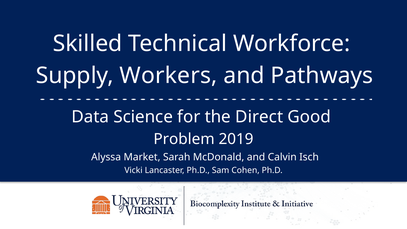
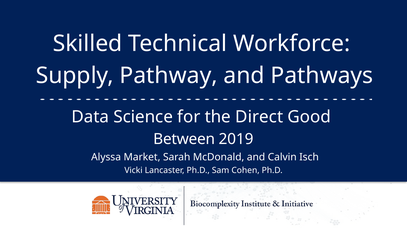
Workers: Workers -> Pathway
Problem: Problem -> Between
